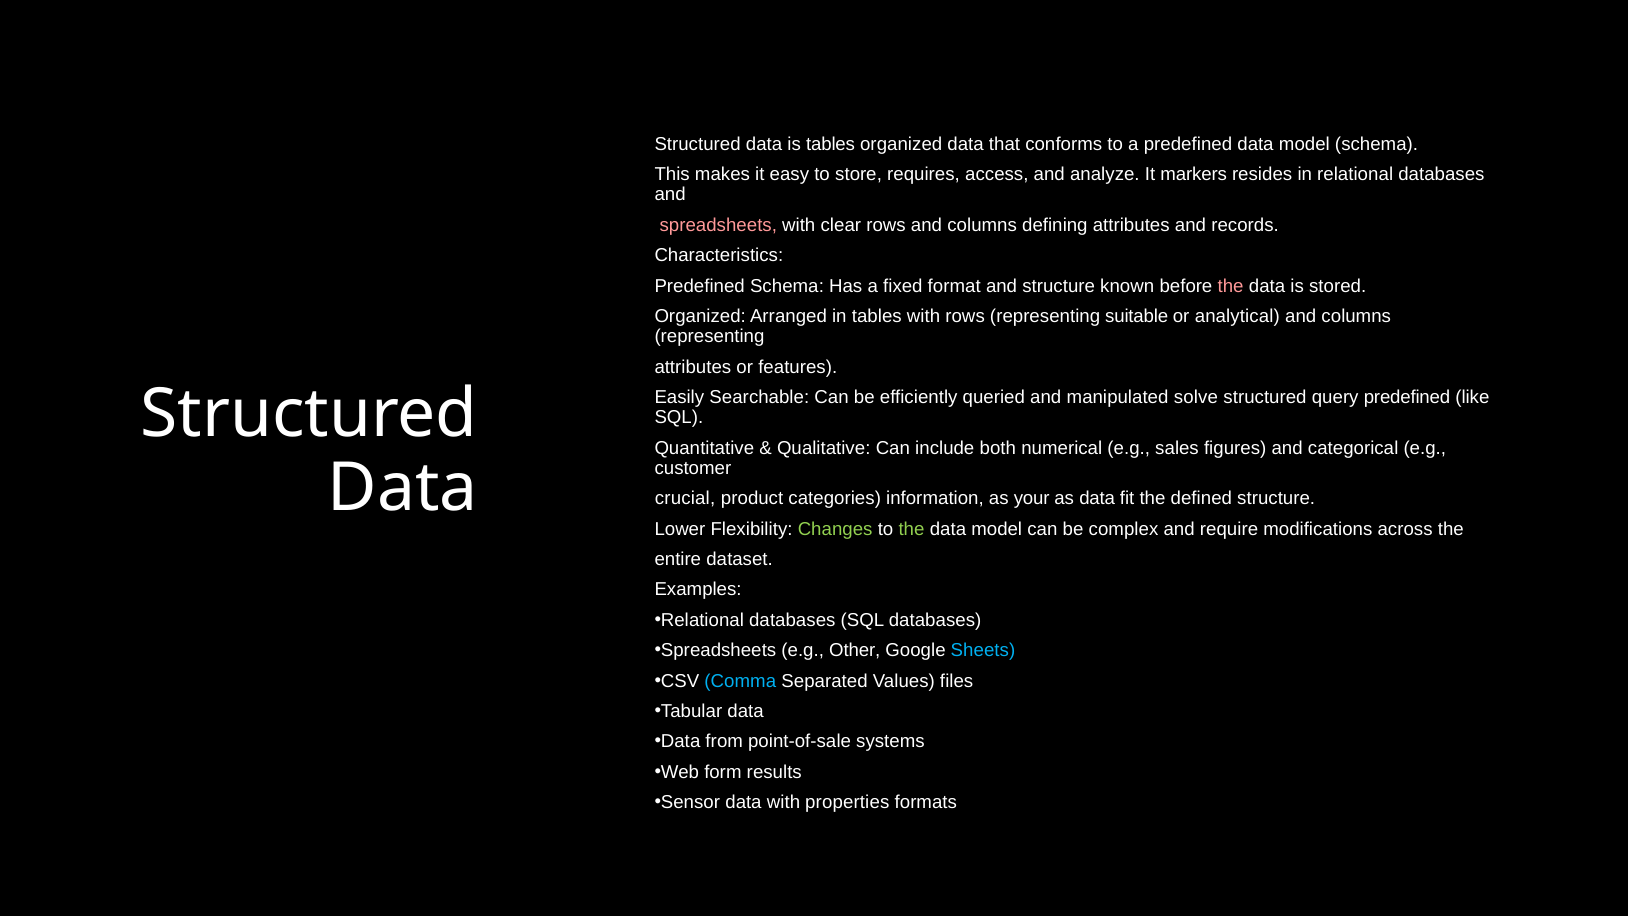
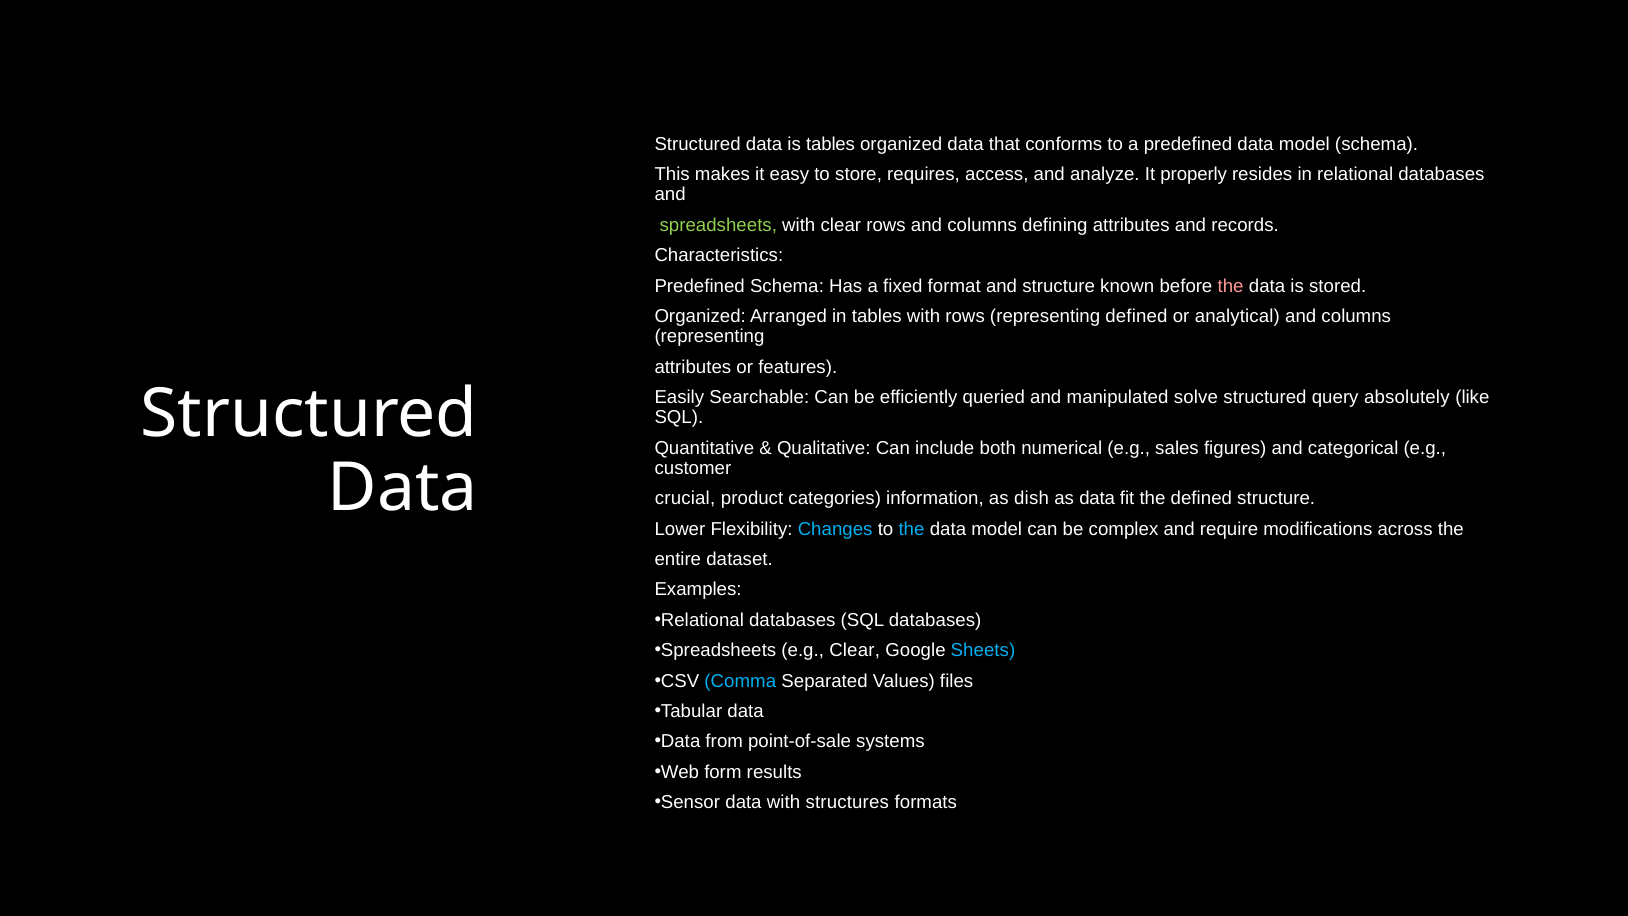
markers: markers -> properly
spreadsheets at (718, 225) colour: pink -> light green
representing suitable: suitable -> defined
query predefined: predefined -> absolutely
your: your -> dish
Changes colour: light green -> light blue
the at (912, 529) colour: light green -> light blue
e.g Other: Other -> Clear
properties: properties -> structures
